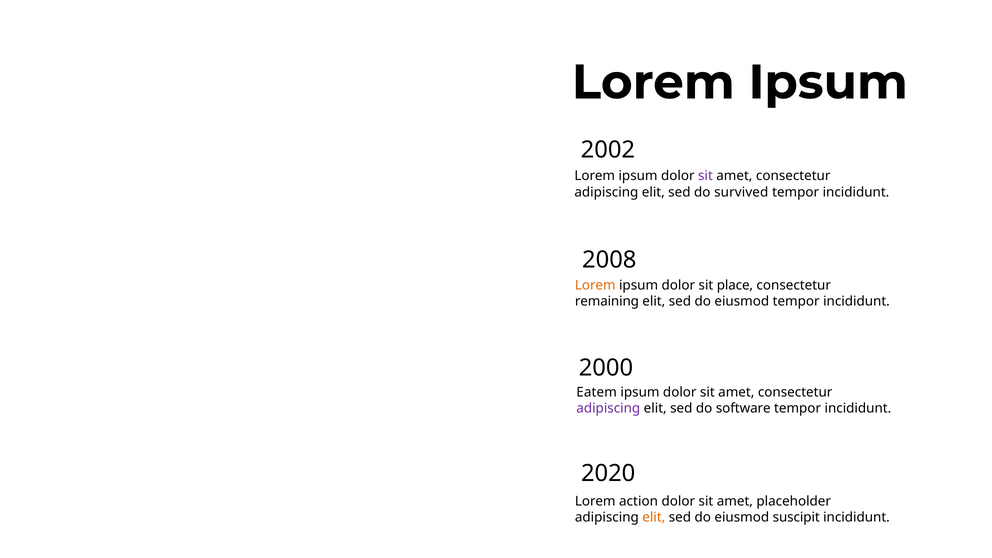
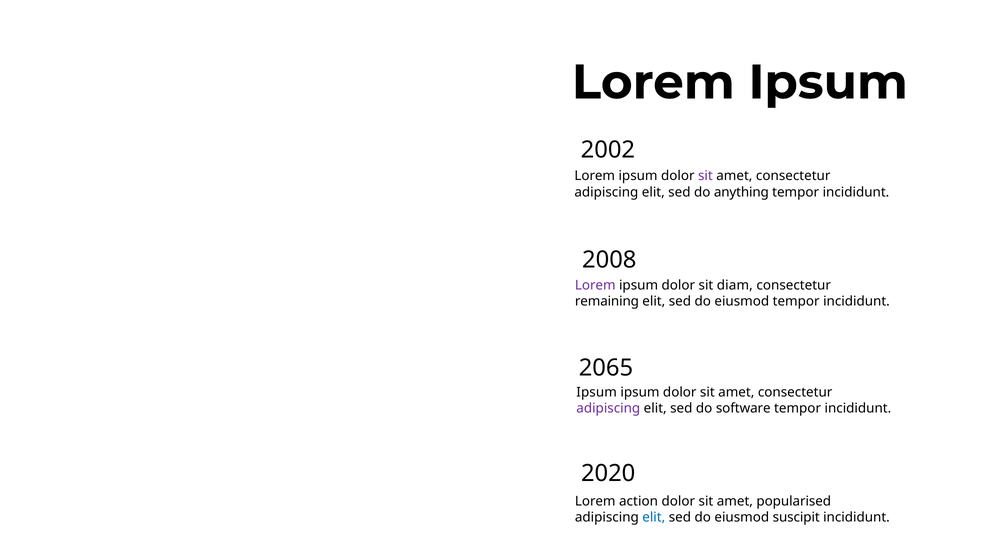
survived: survived -> anything
Lorem at (595, 285) colour: orange -> purple
place: place -> diam
2000: 2000 -> 2065
Eatem at (597, 392): Eatem -> Ipsum
placeholder: placeholder -> popularised
elit at (654, 517) colour: orange -> blue
